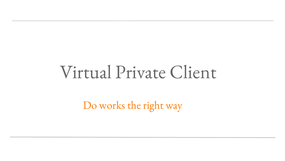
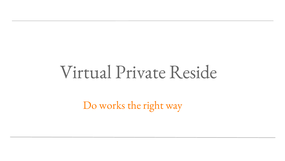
Client: Client -> Reside
